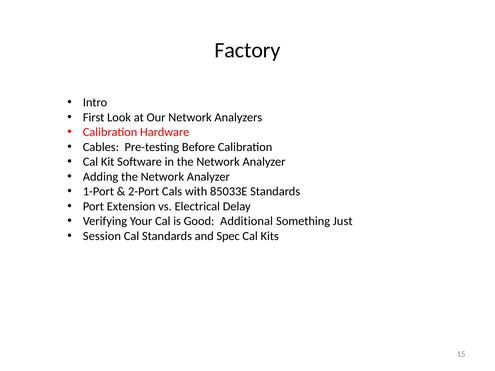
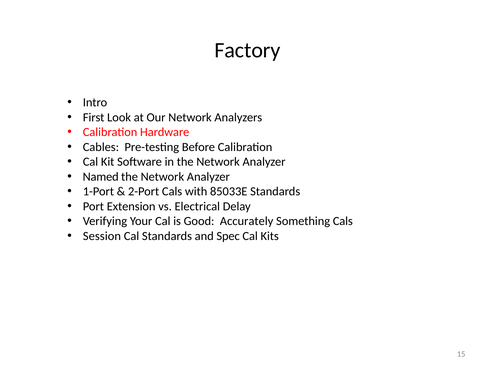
Adding: Adding -> Named
Additional: Additional -> Accurately
Something Just: Just -> Cals
